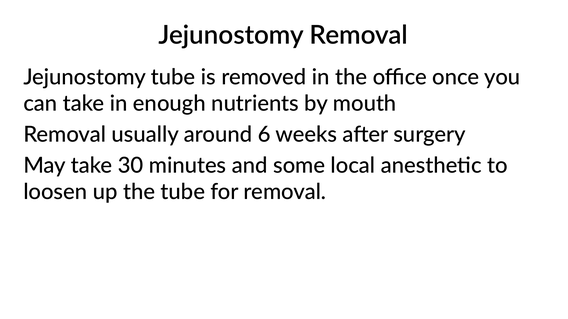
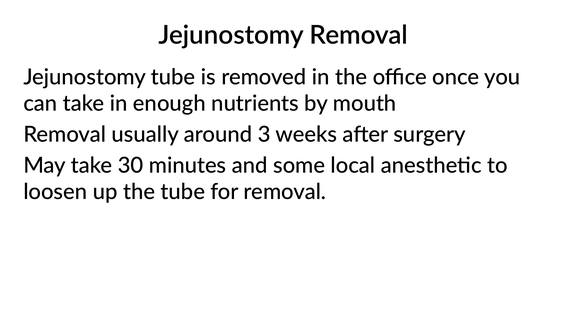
6: 6 -> 3
